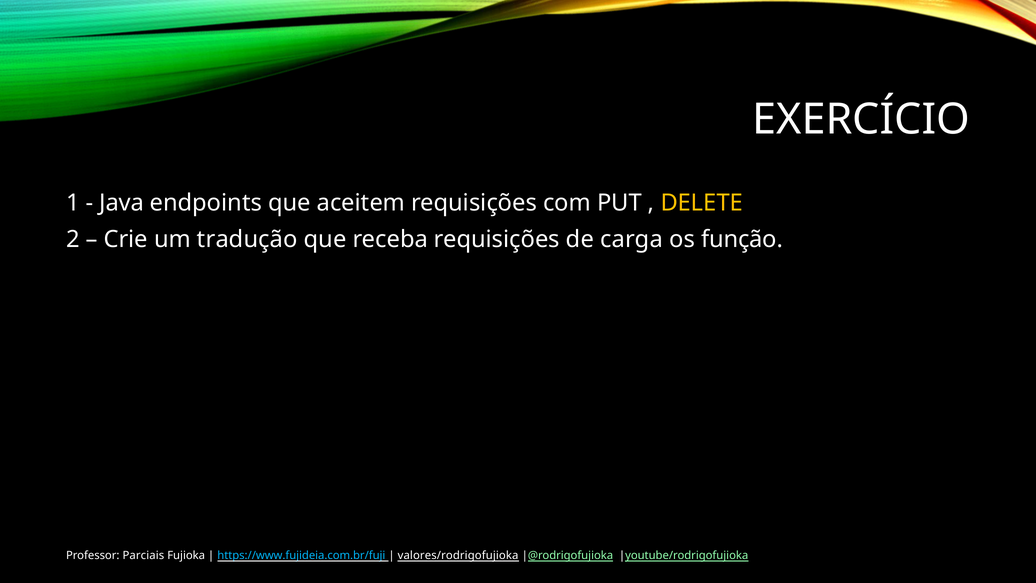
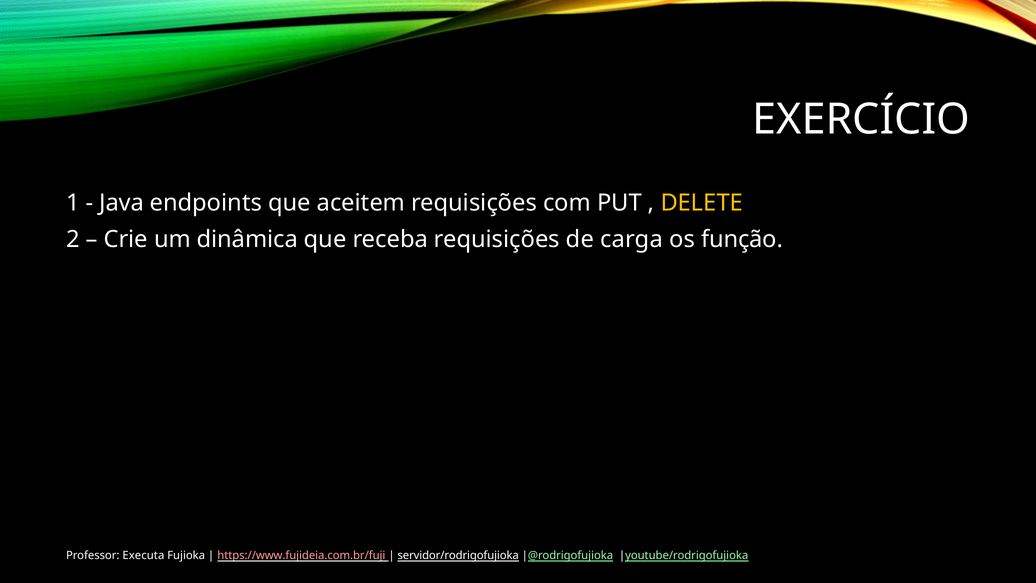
tradução: tradução -> dinâmica
Parciais: Parciais -> Executa
https://www.fujideia.com.br/fuji colour: light blue -> pink
valores/rodrigofujioka: valores/rodrigofujioka -> servidor/rodrigofujioka
